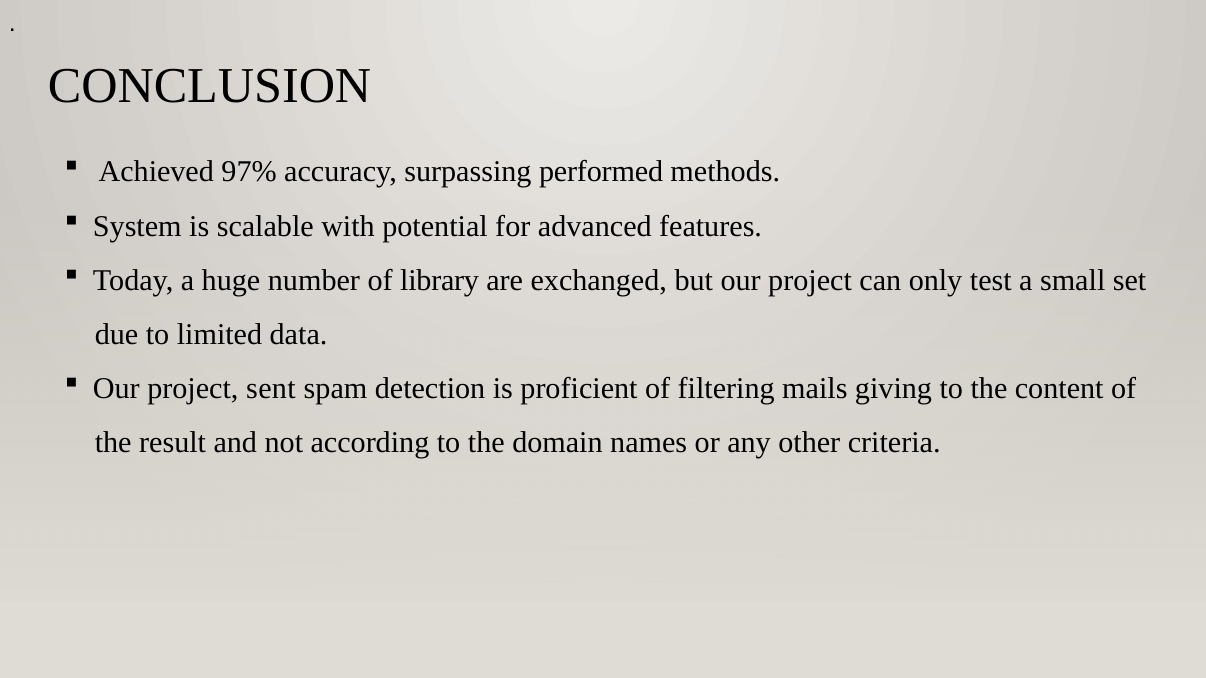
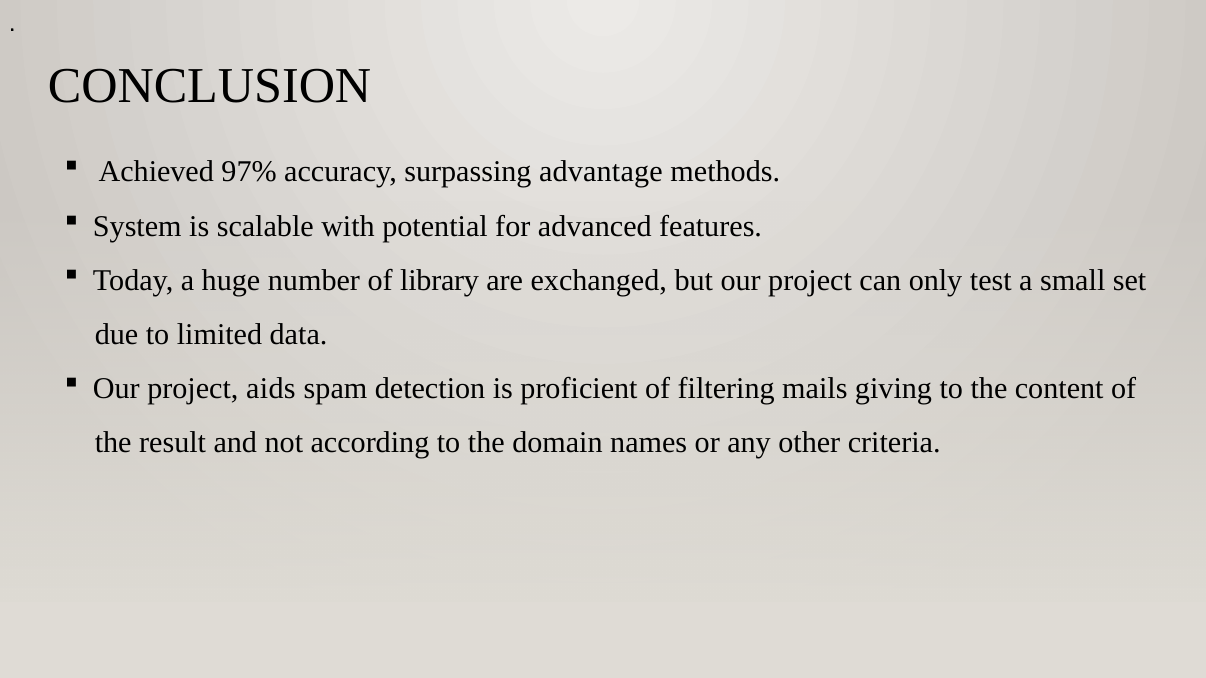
performed: performed -> advantage
sent: sent -> aids
